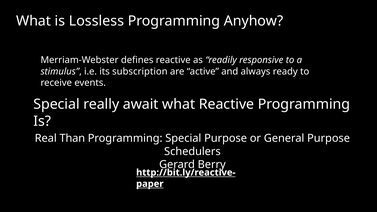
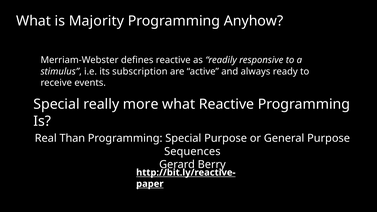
Lossless: Lossless -> Majority
await: await -> more
Schedulers: Schedulers -> Sequences
